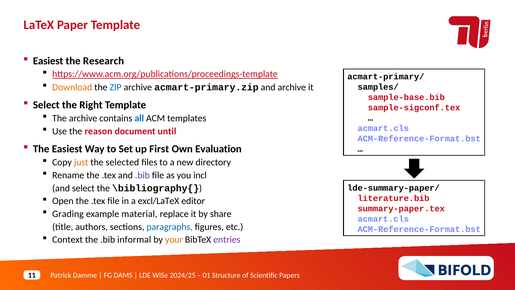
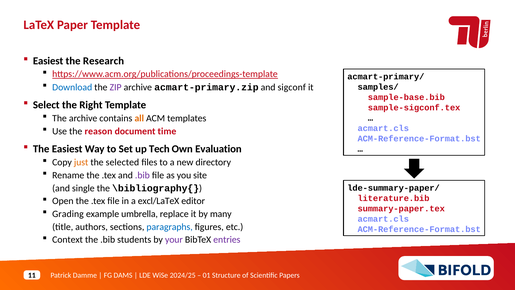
Download colour: orange -> blue
ZIP colour: blue -> purple
and archive: archive -> sigconf
all colour: blue -> orange
until: until -> time
First: First -> Tech
incl: incl -> site
and select: select -> single
material: material -> umbrella
share: share -> many
informal: informal -> students
your colour: orange -> purple
